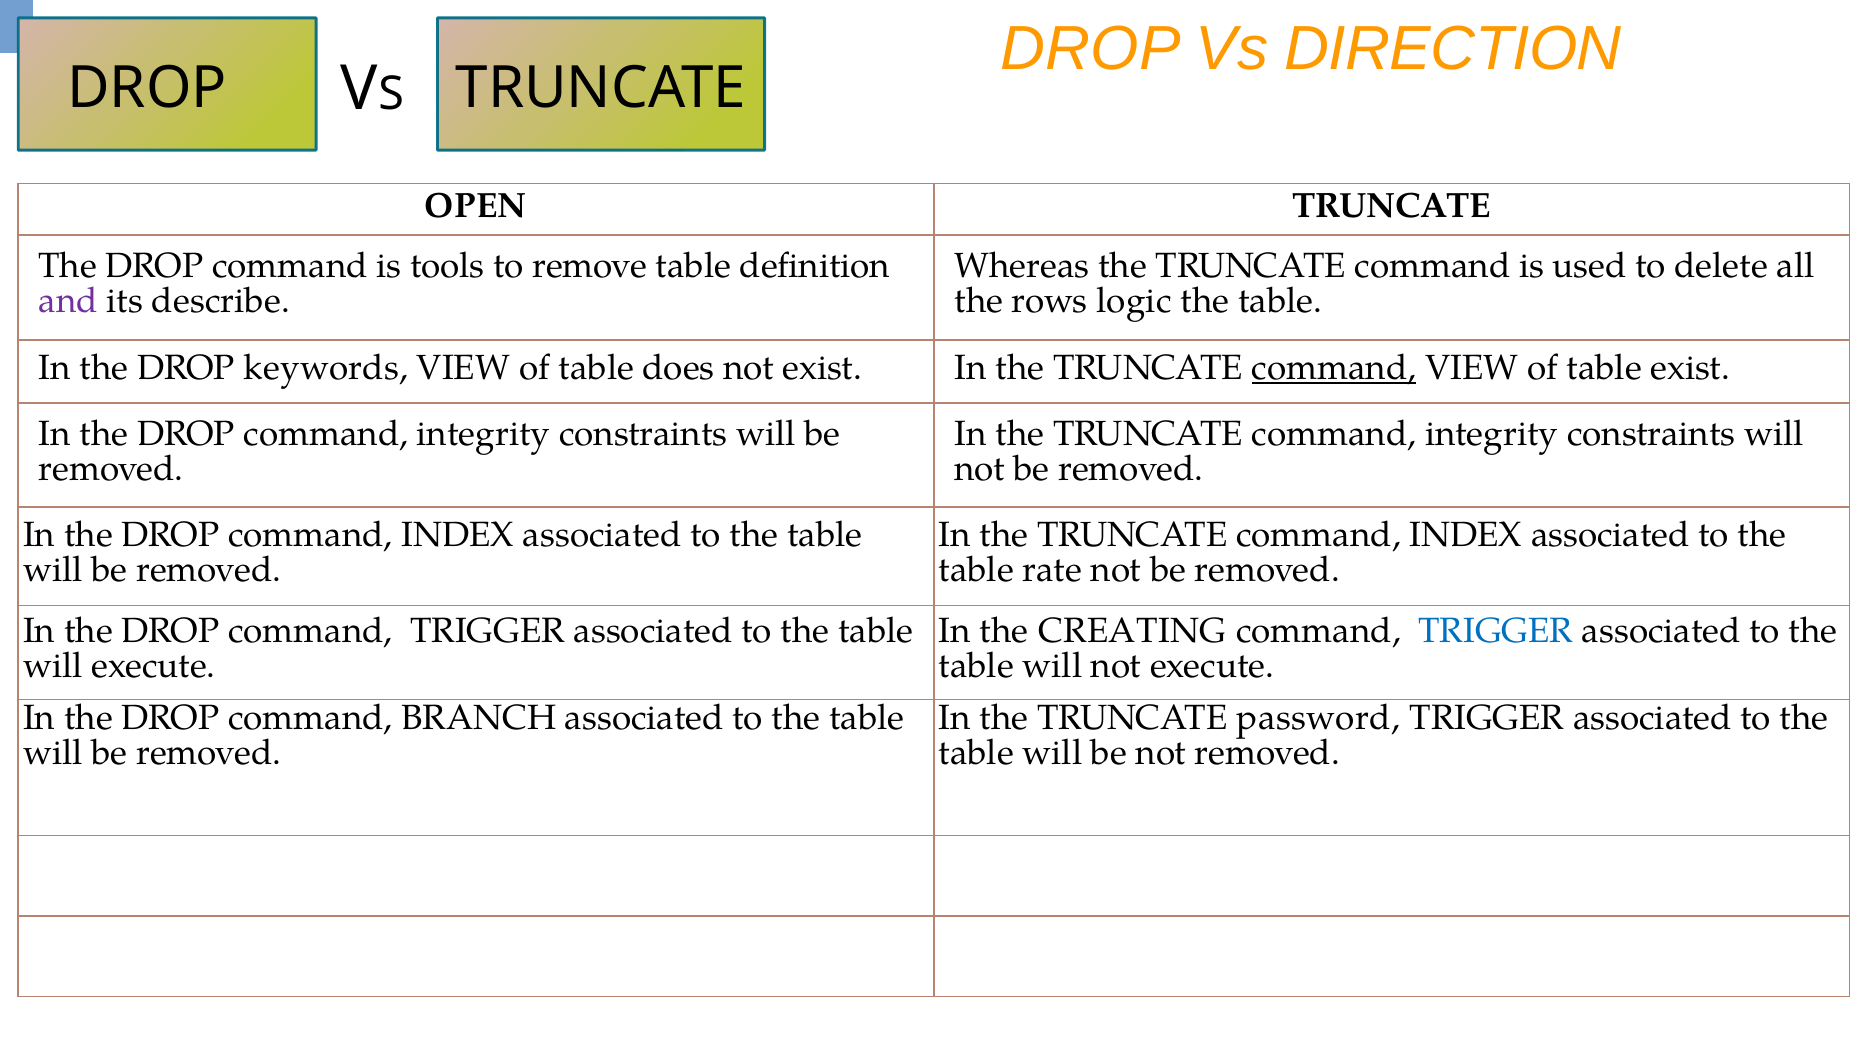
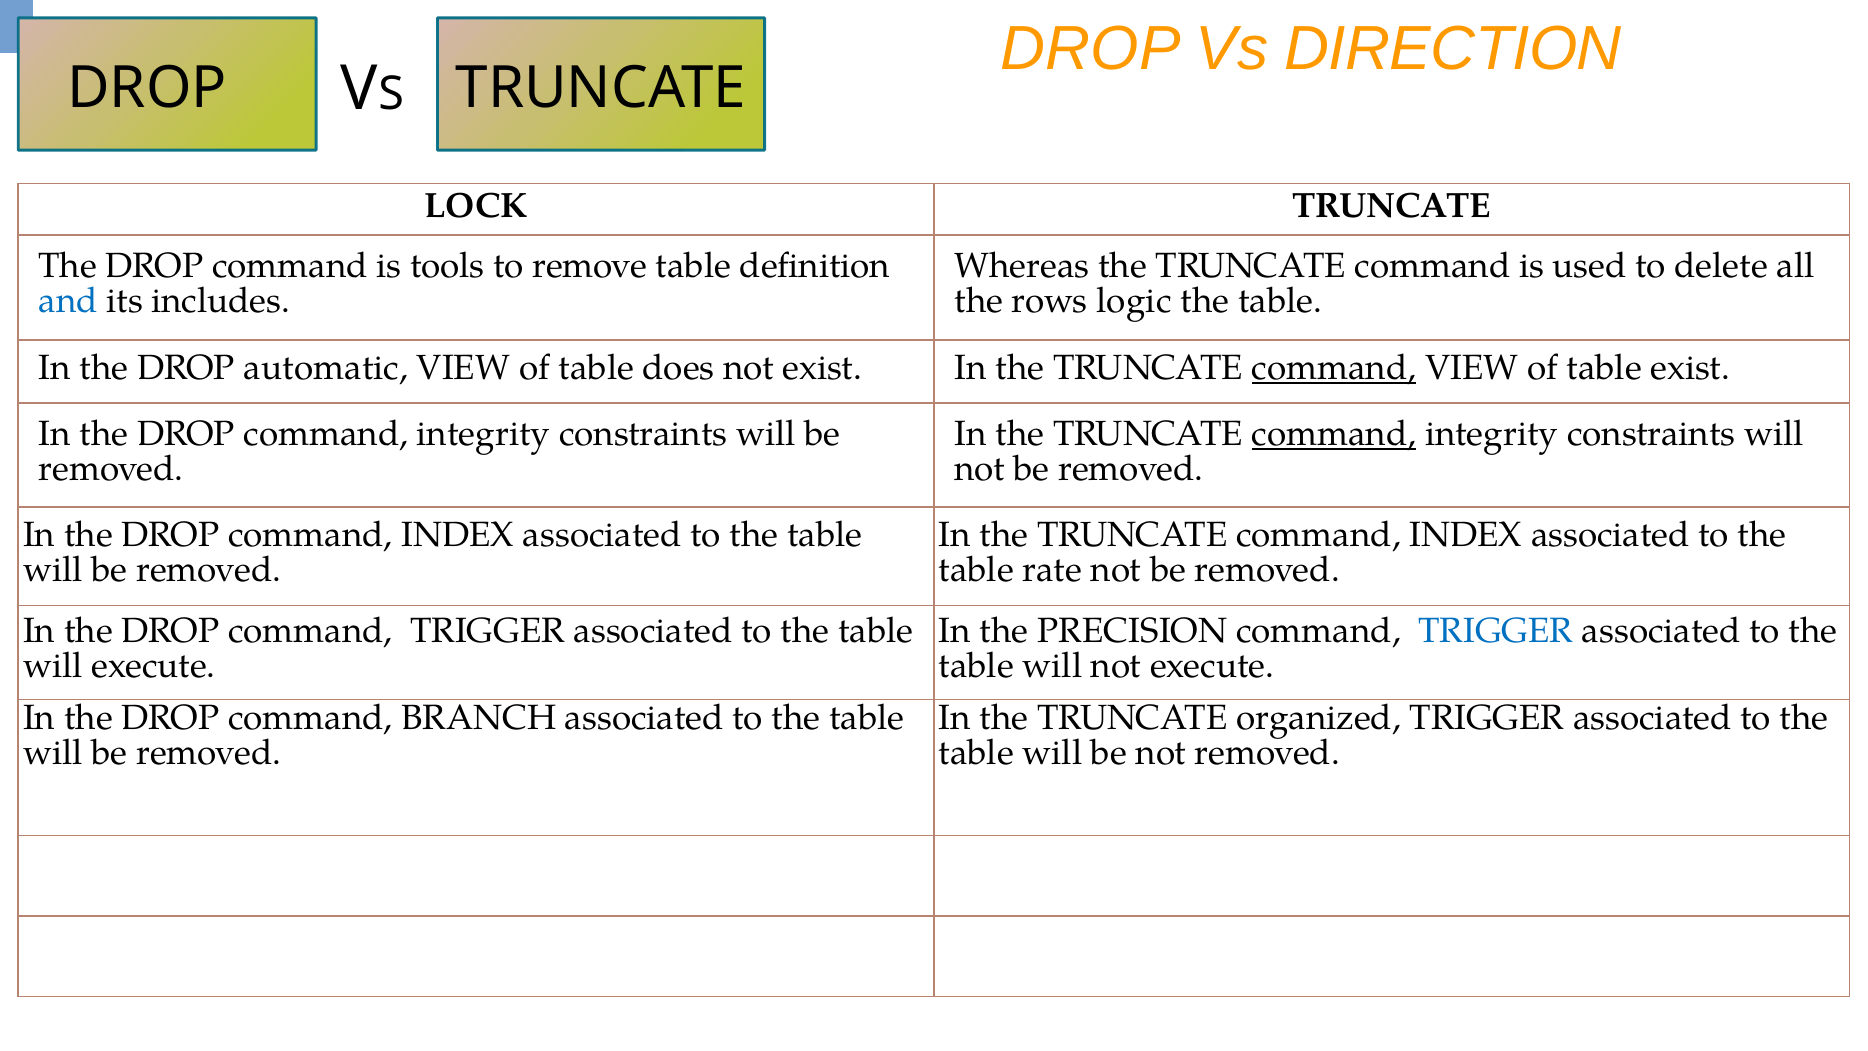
OPEN: OPEN -> LOCK
and colour: purple -> blue
describe: describe -> includes
keywords: keywords -> automatic
command at (1334, 433) underline: none -> present
CREATING: CREATING -> PRECISION
password: password -> organized
